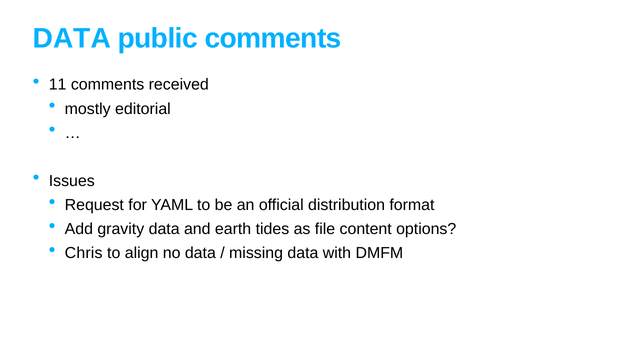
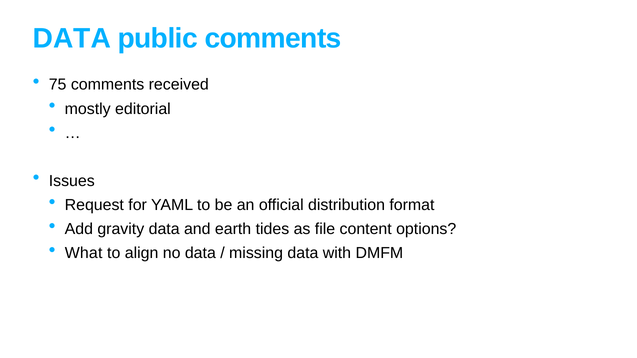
11: 11 -> 75
Chris: Chris -> What
